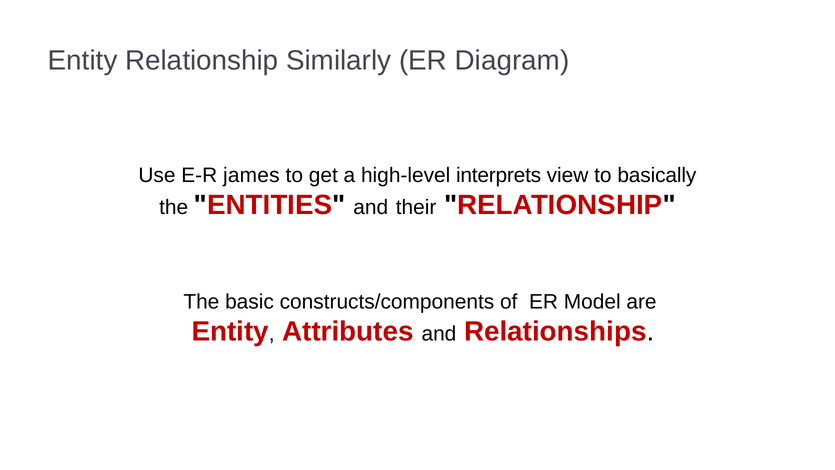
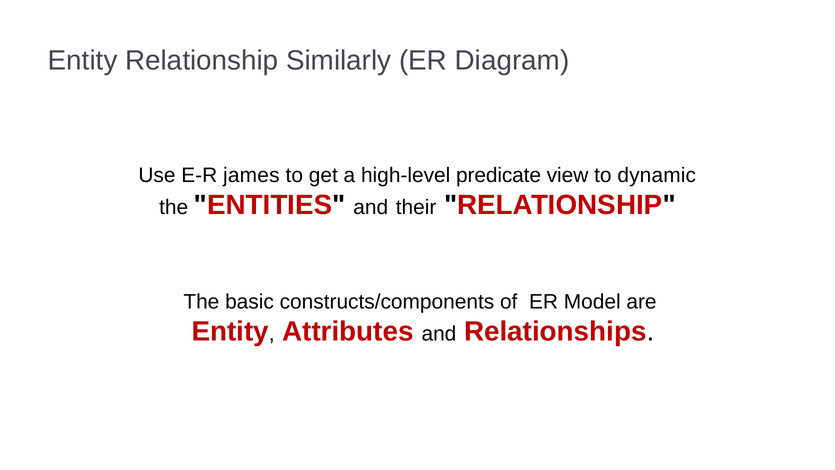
interprets: interprets -> predicate
basically: basically -> dynamic
